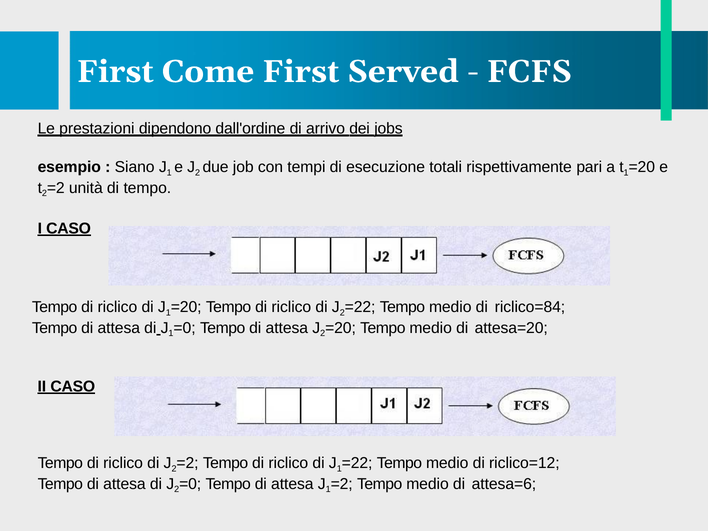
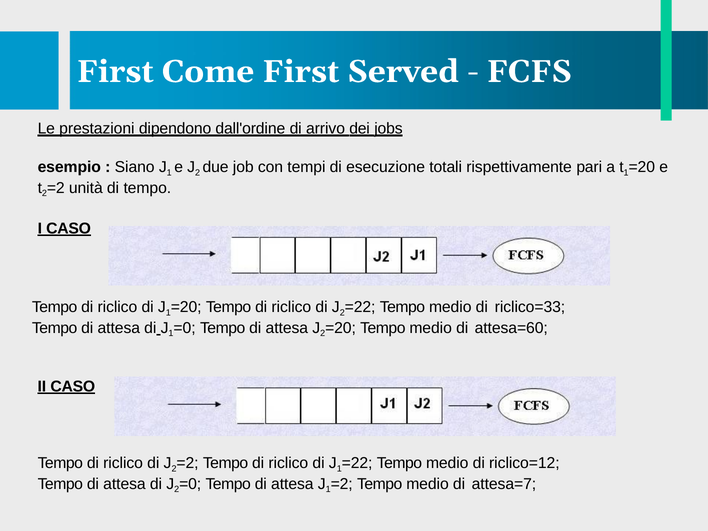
riclico=84: riclico=84 -> riclico=33
attesa=20: attesa=20 -> attesa=60
attesa=6: attesa=6 -> attesa=7
